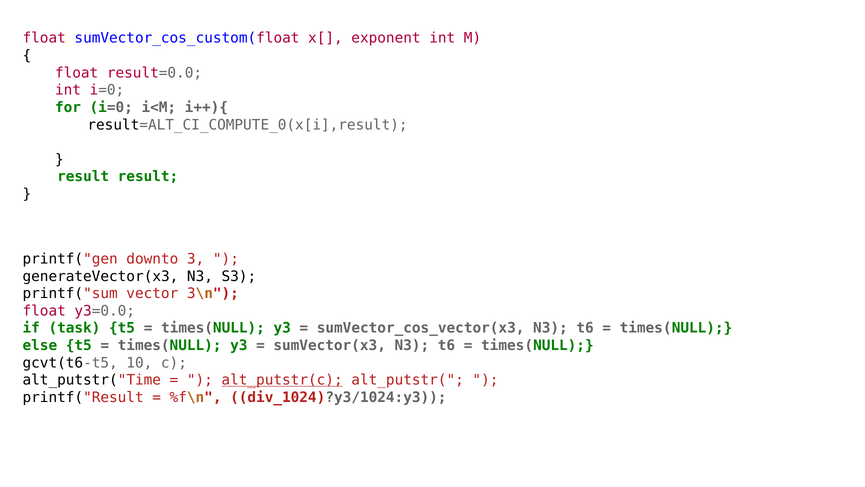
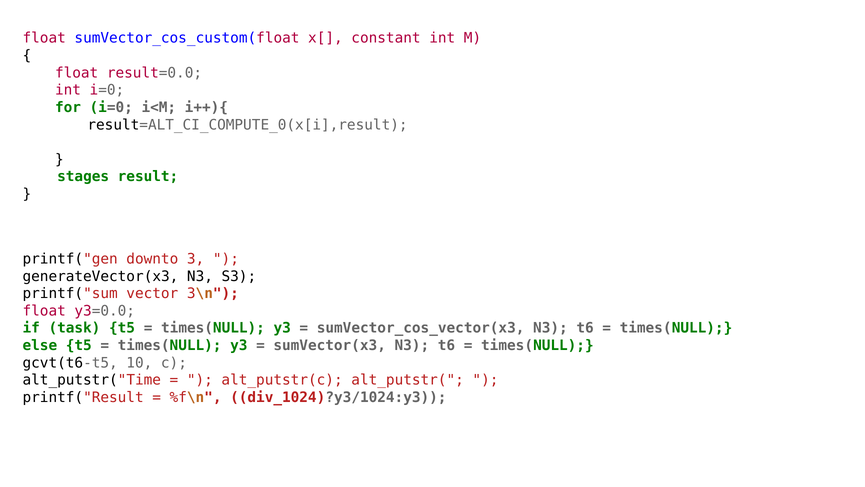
exponent: exponent -> constant
result at (83, 177): result -> stages
alt_putstr(c underline: present -> none
